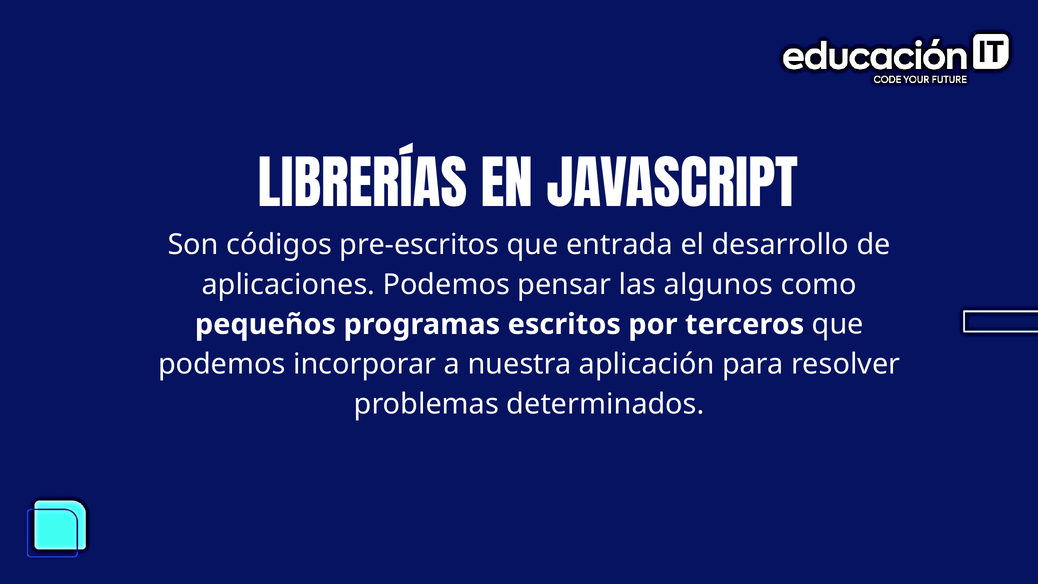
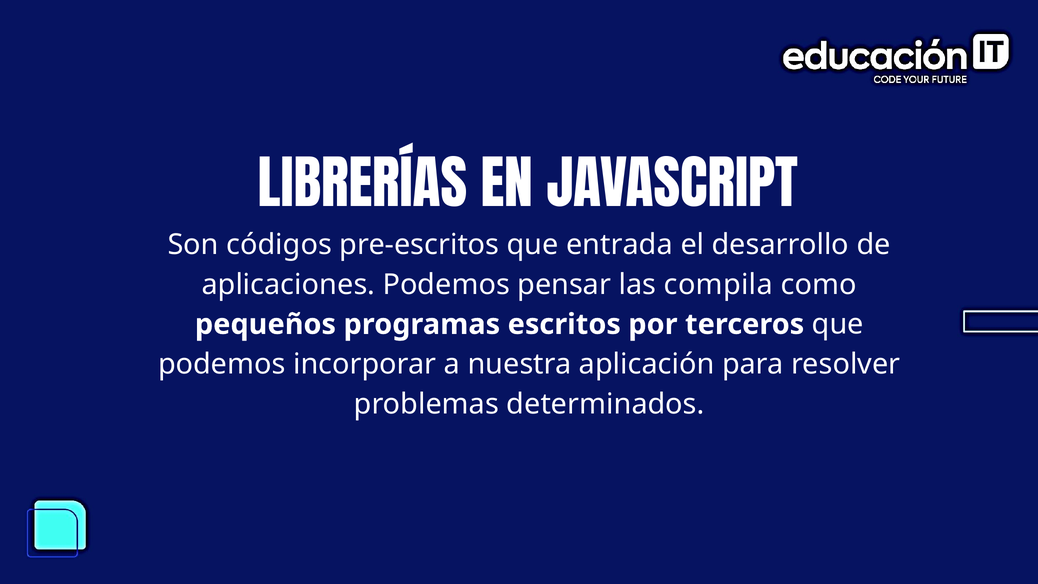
algunos: algunos -> compila
